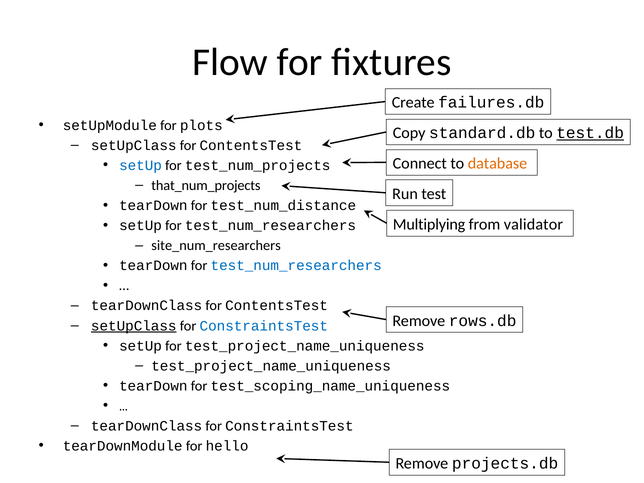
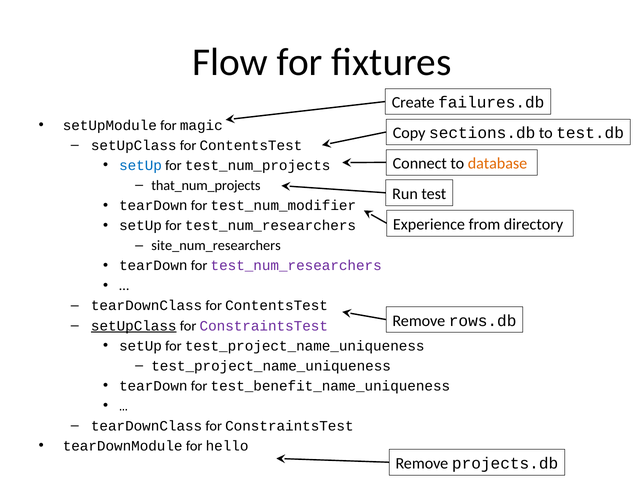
plots: plots -> magic
standard.db: standard.db -> sections.db
test.db underline: present -> none
test_num_distance: test_num_distance -> test_num_modifier
Multiplying: Multiplying -> Experience
validator: validator -> directory
test_num_researchers at (296, 266) colour: blue -> purple
ConstraintsTest at (264, 326) colour: blue -> purple
test_scoping_name_uniqueness: test_scoping_name_uniqueness -> test_benefit_name_uniqueness
